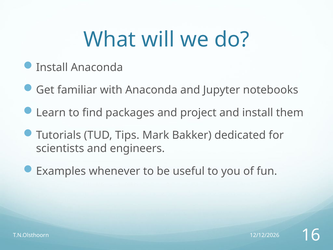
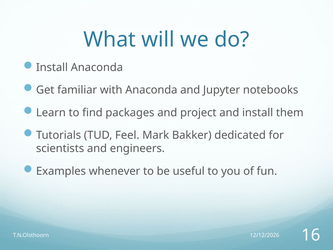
Tips: Tips -> Feel
